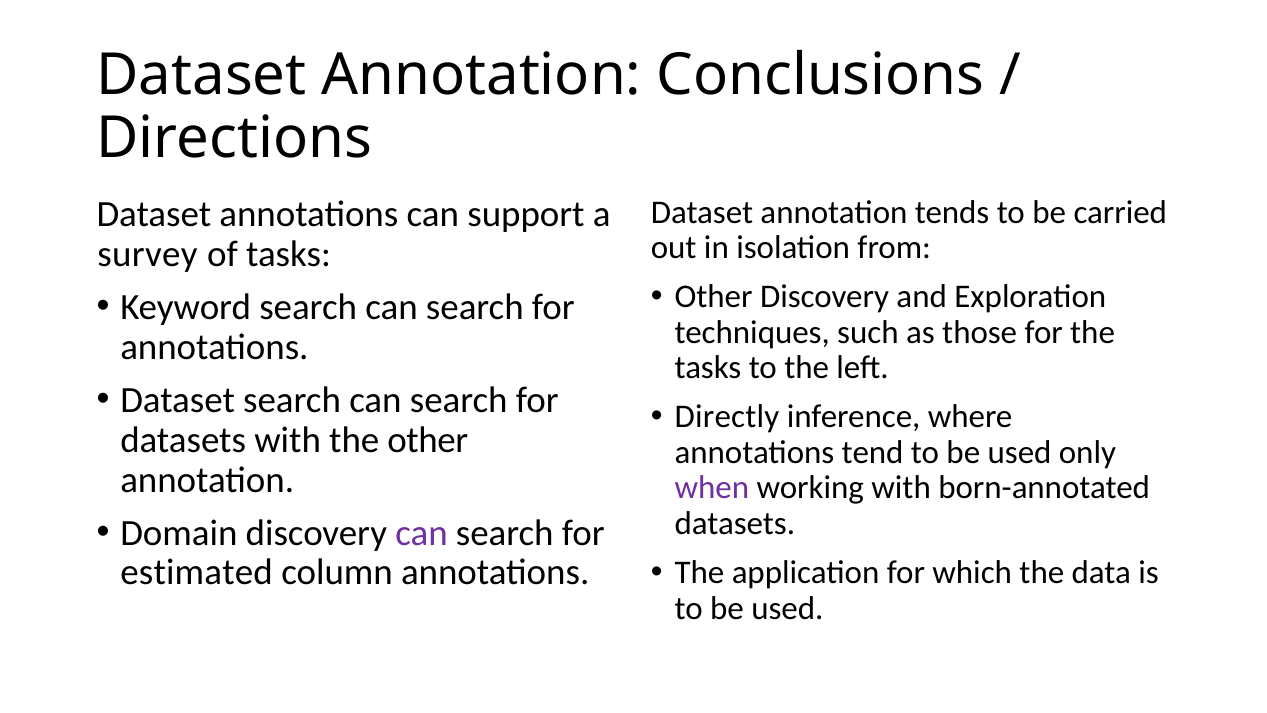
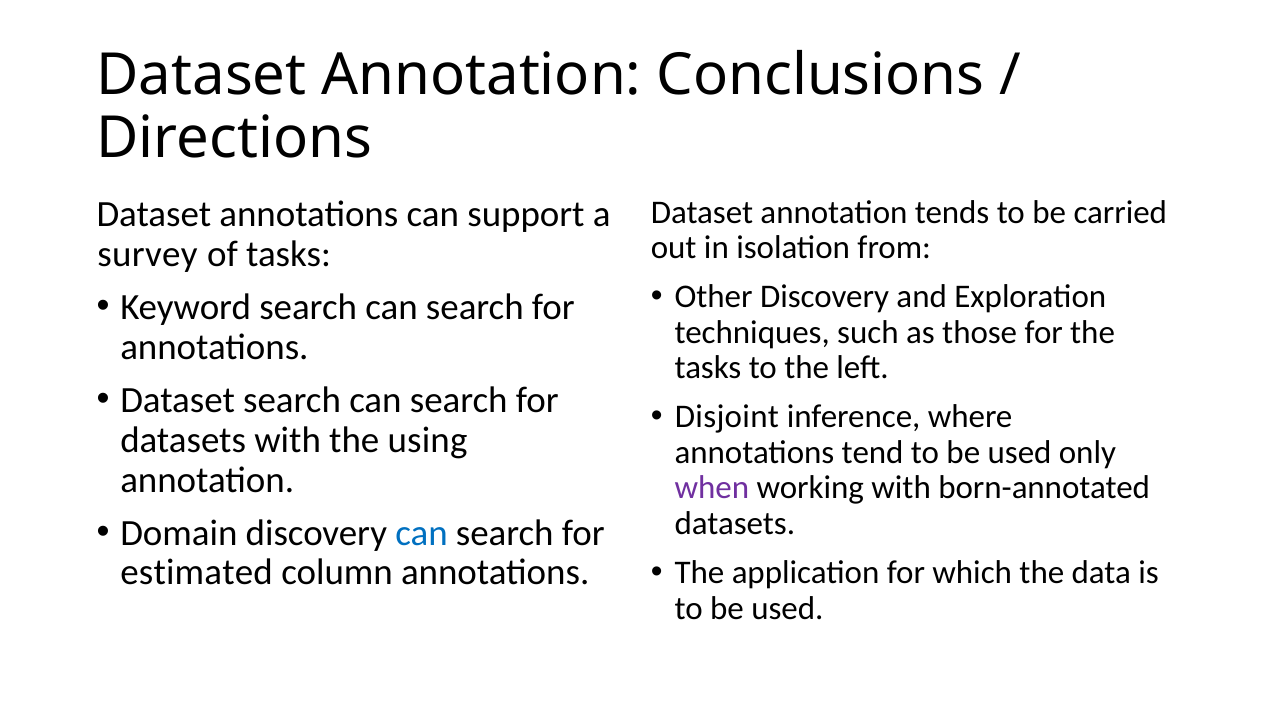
Directly: Directly -> Disjoint
the other: other -> using
can at (422, 533) colour: purple -> blue
